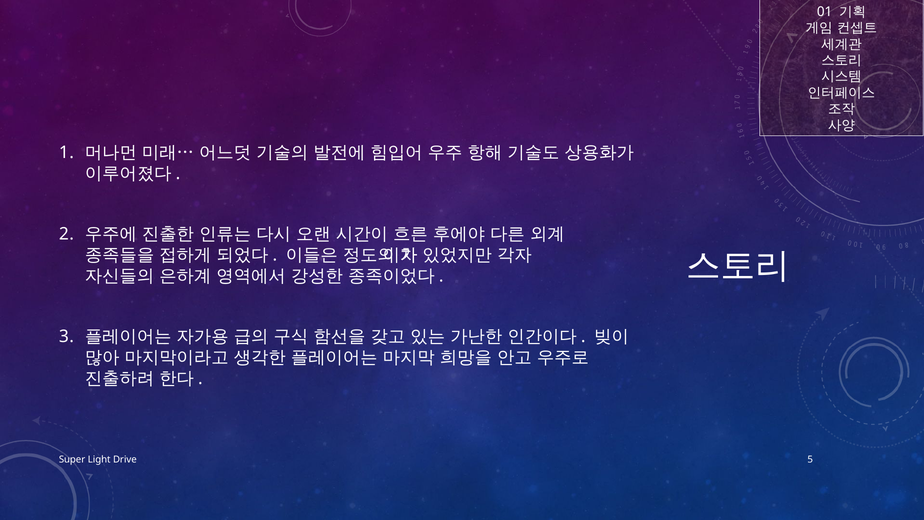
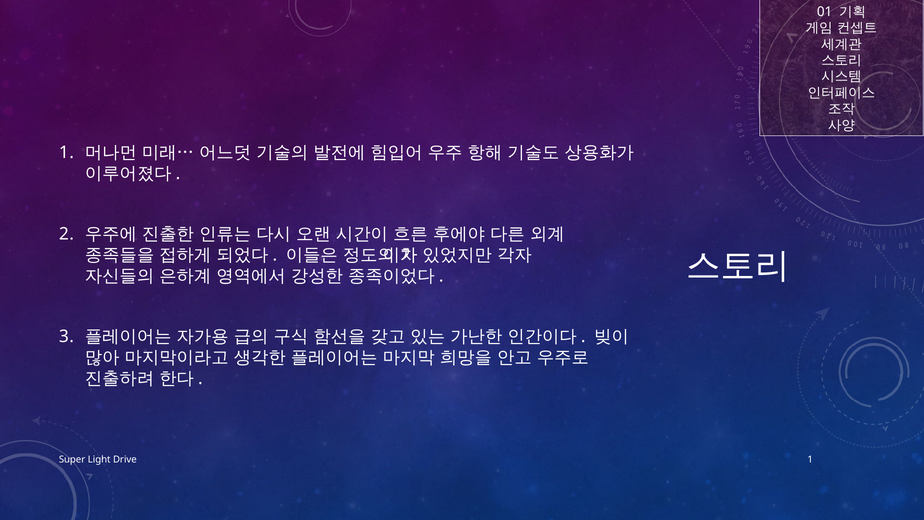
Drive 5: 5 -> 1
